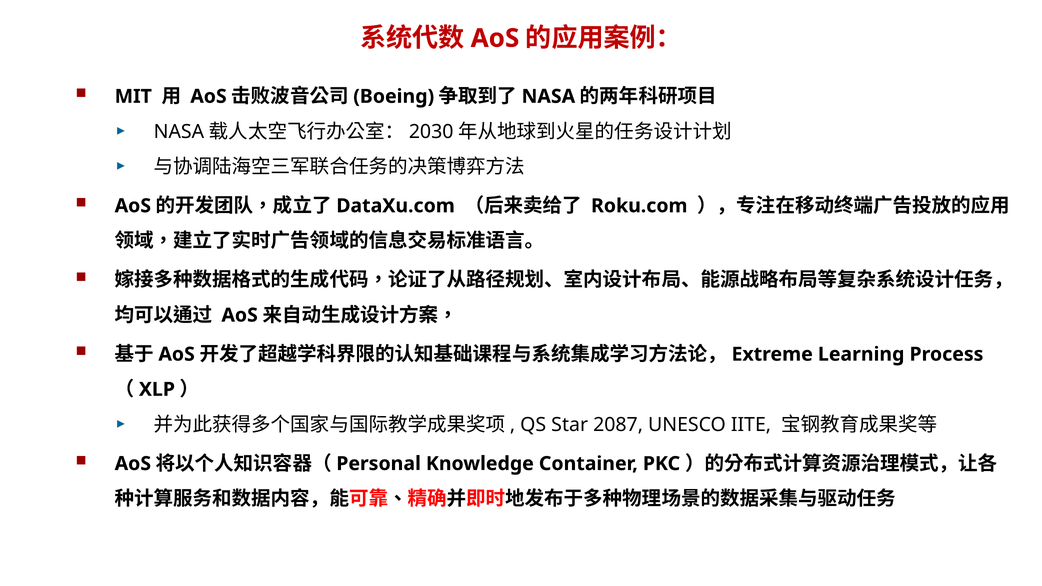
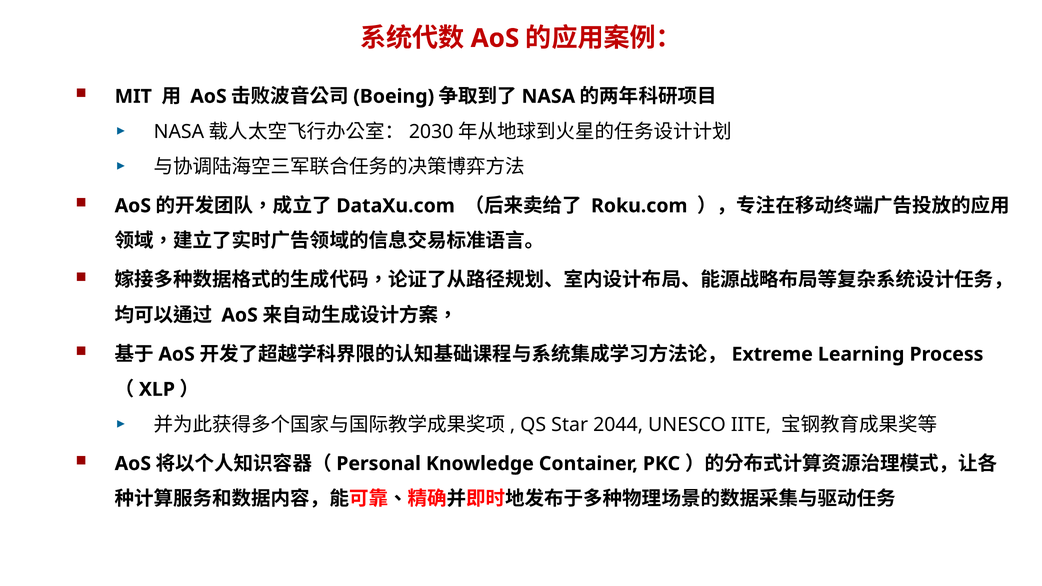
2087: 2087 -> 2044
